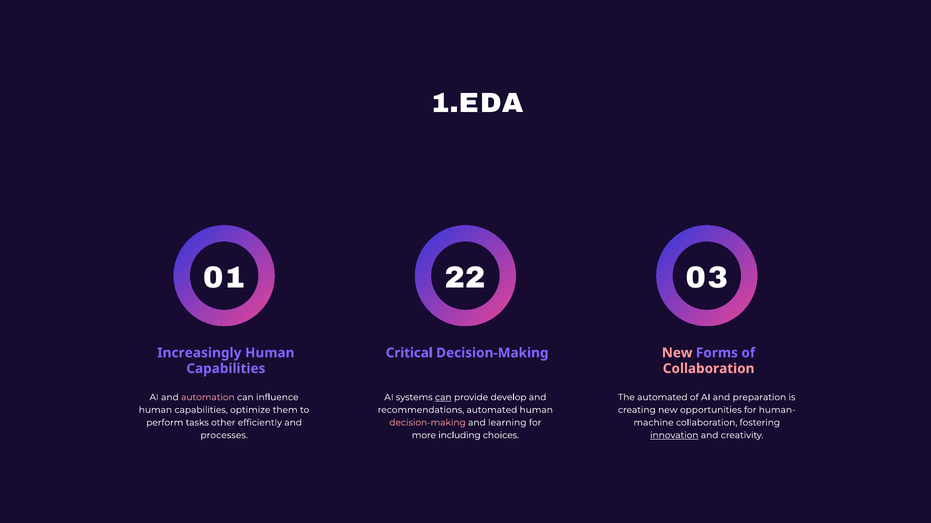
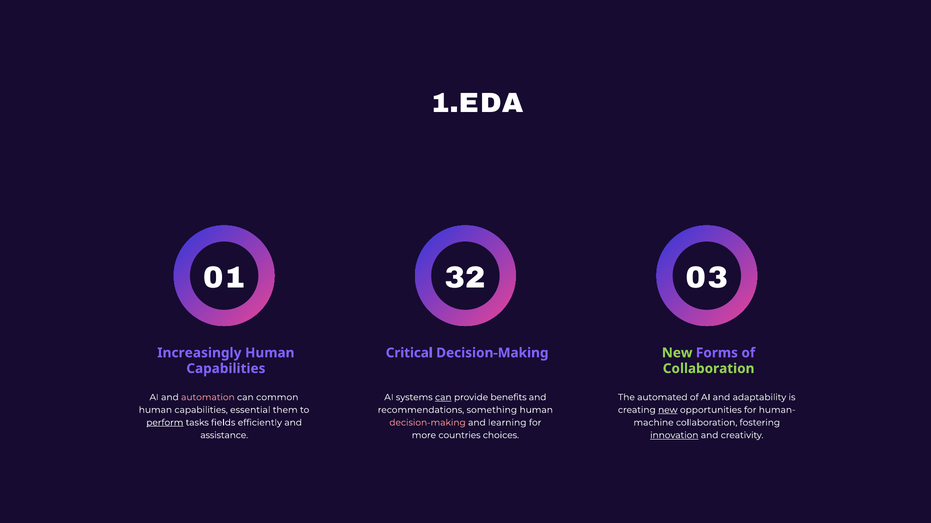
22: 22 -> 32
New at (677, 353) colour: pink -> light green
Collaboration at (709, 369) colour: pink -> light green
influence: influence -> common
develop: develop -> benefits
preparation: preparation -> adaptability
optimize: optimize -> essential
recommendations automated: automated -> something
new at (668, 410) underline: none -> present
perform underline: none -> present
other: other -> fields
processes: processes -> assistance
including: including -> countries
